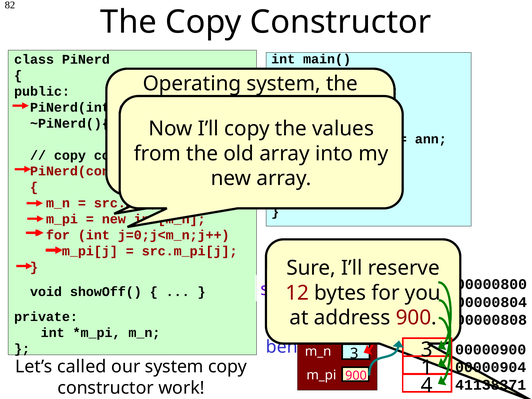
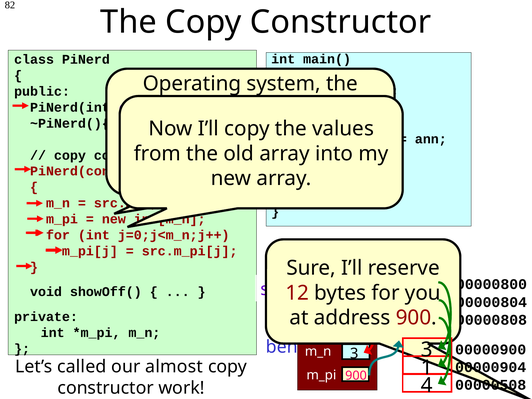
our system: system -> almost
41138371: 41138371 -> 00000508
